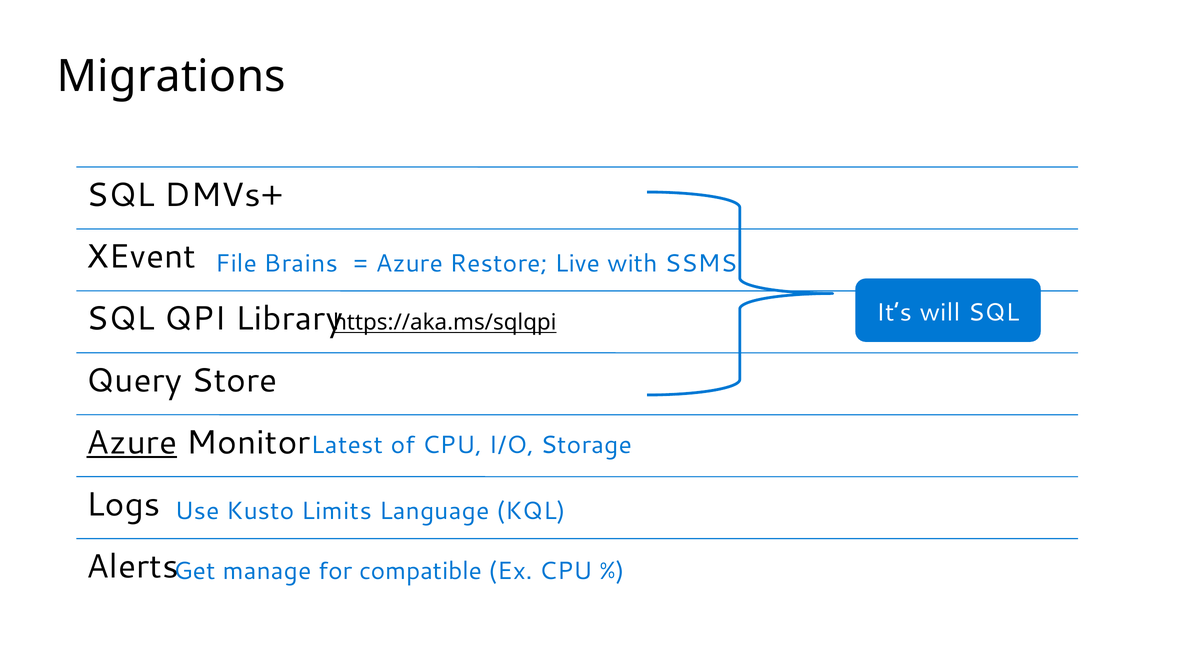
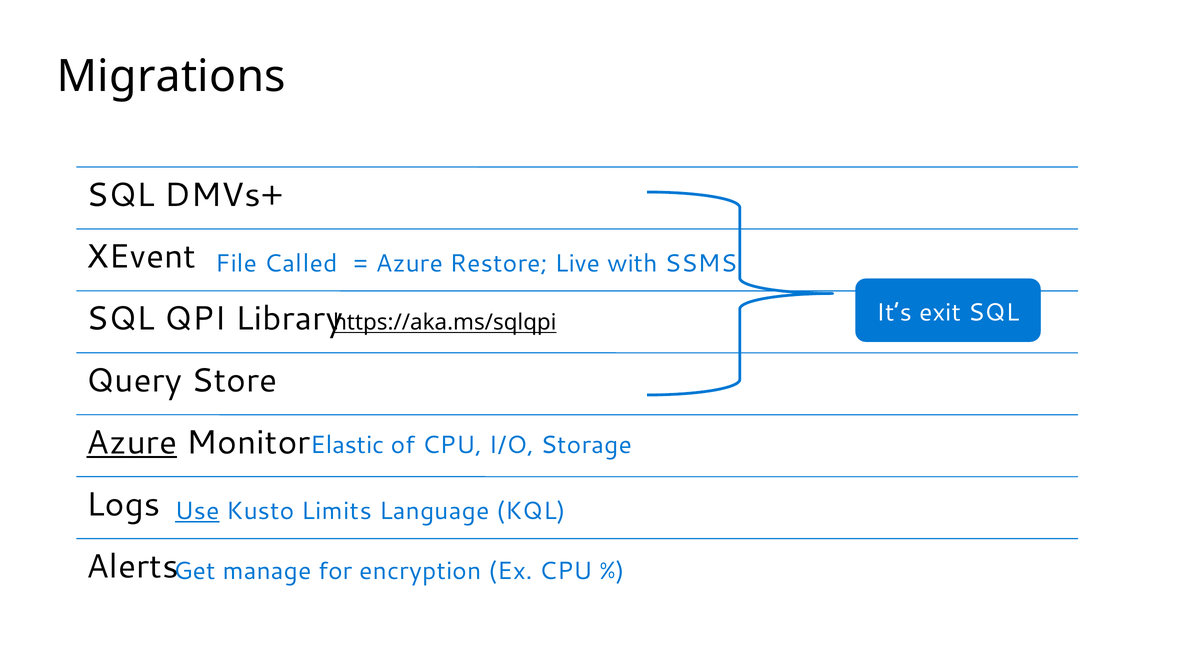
Brains: Brains -> Called
will: will -> exit
Latest: Latest -> Elastic
Use underline: none -> present
compatible: compatible -> encryption
